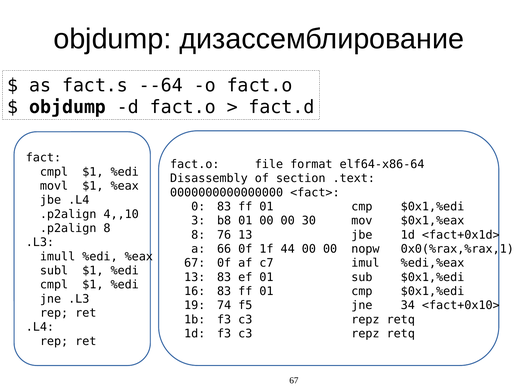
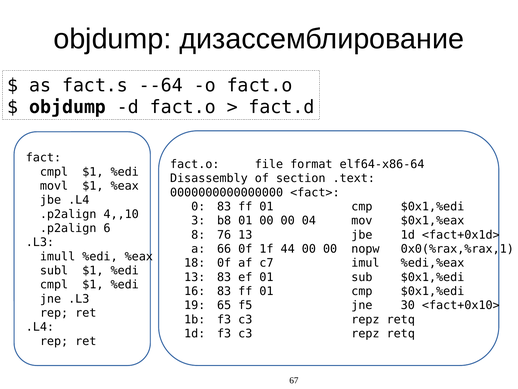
30: 30 -> 04
.p2align 8: 8 -> 6
67 at (195, 263): 67 -> 18
74: 74 -> 65
34: 34 -> 30
